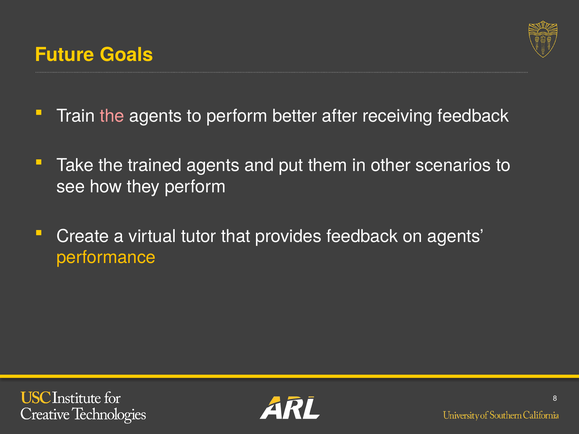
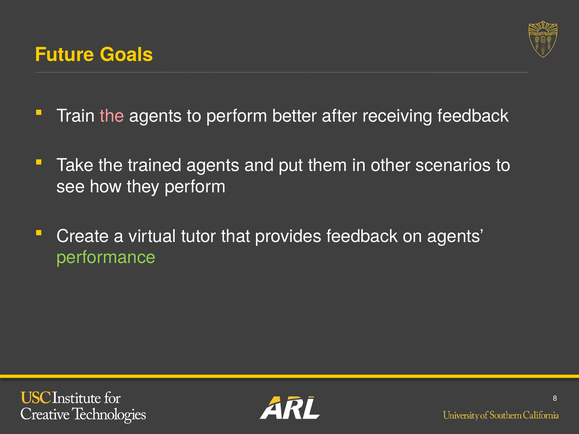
performance colour: yellow -> light green
